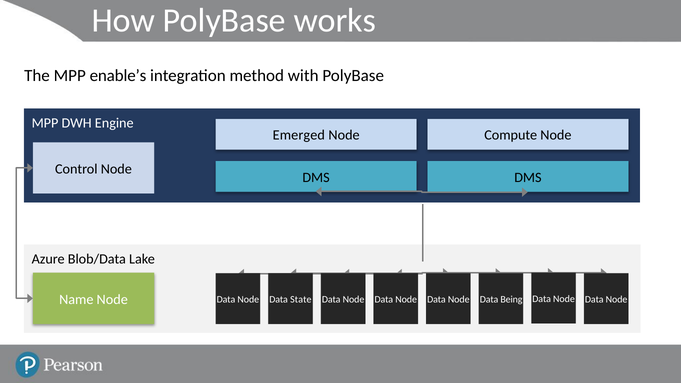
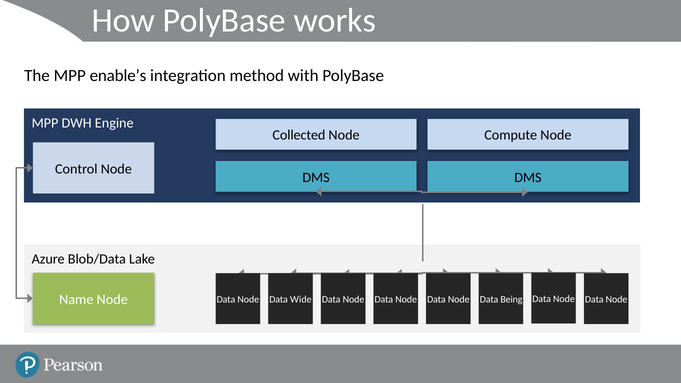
Emerged: Emerged -> Collected
State: State -> Wide
